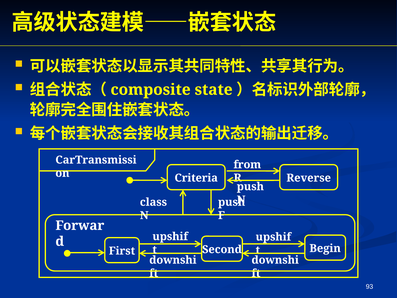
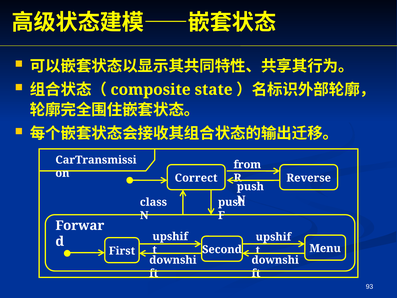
Criteria: Criteria -> Correct
Begin: Begin -> Menu
